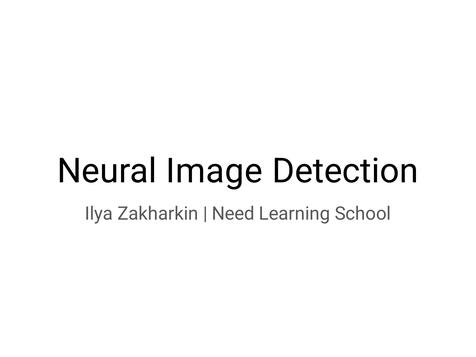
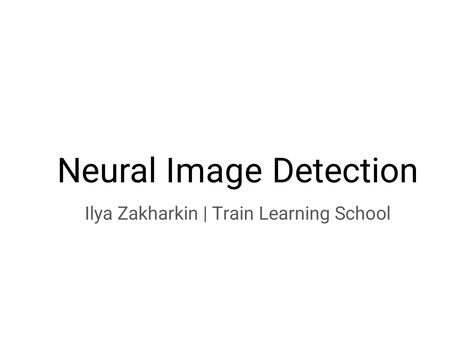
Need: Need -> Train
